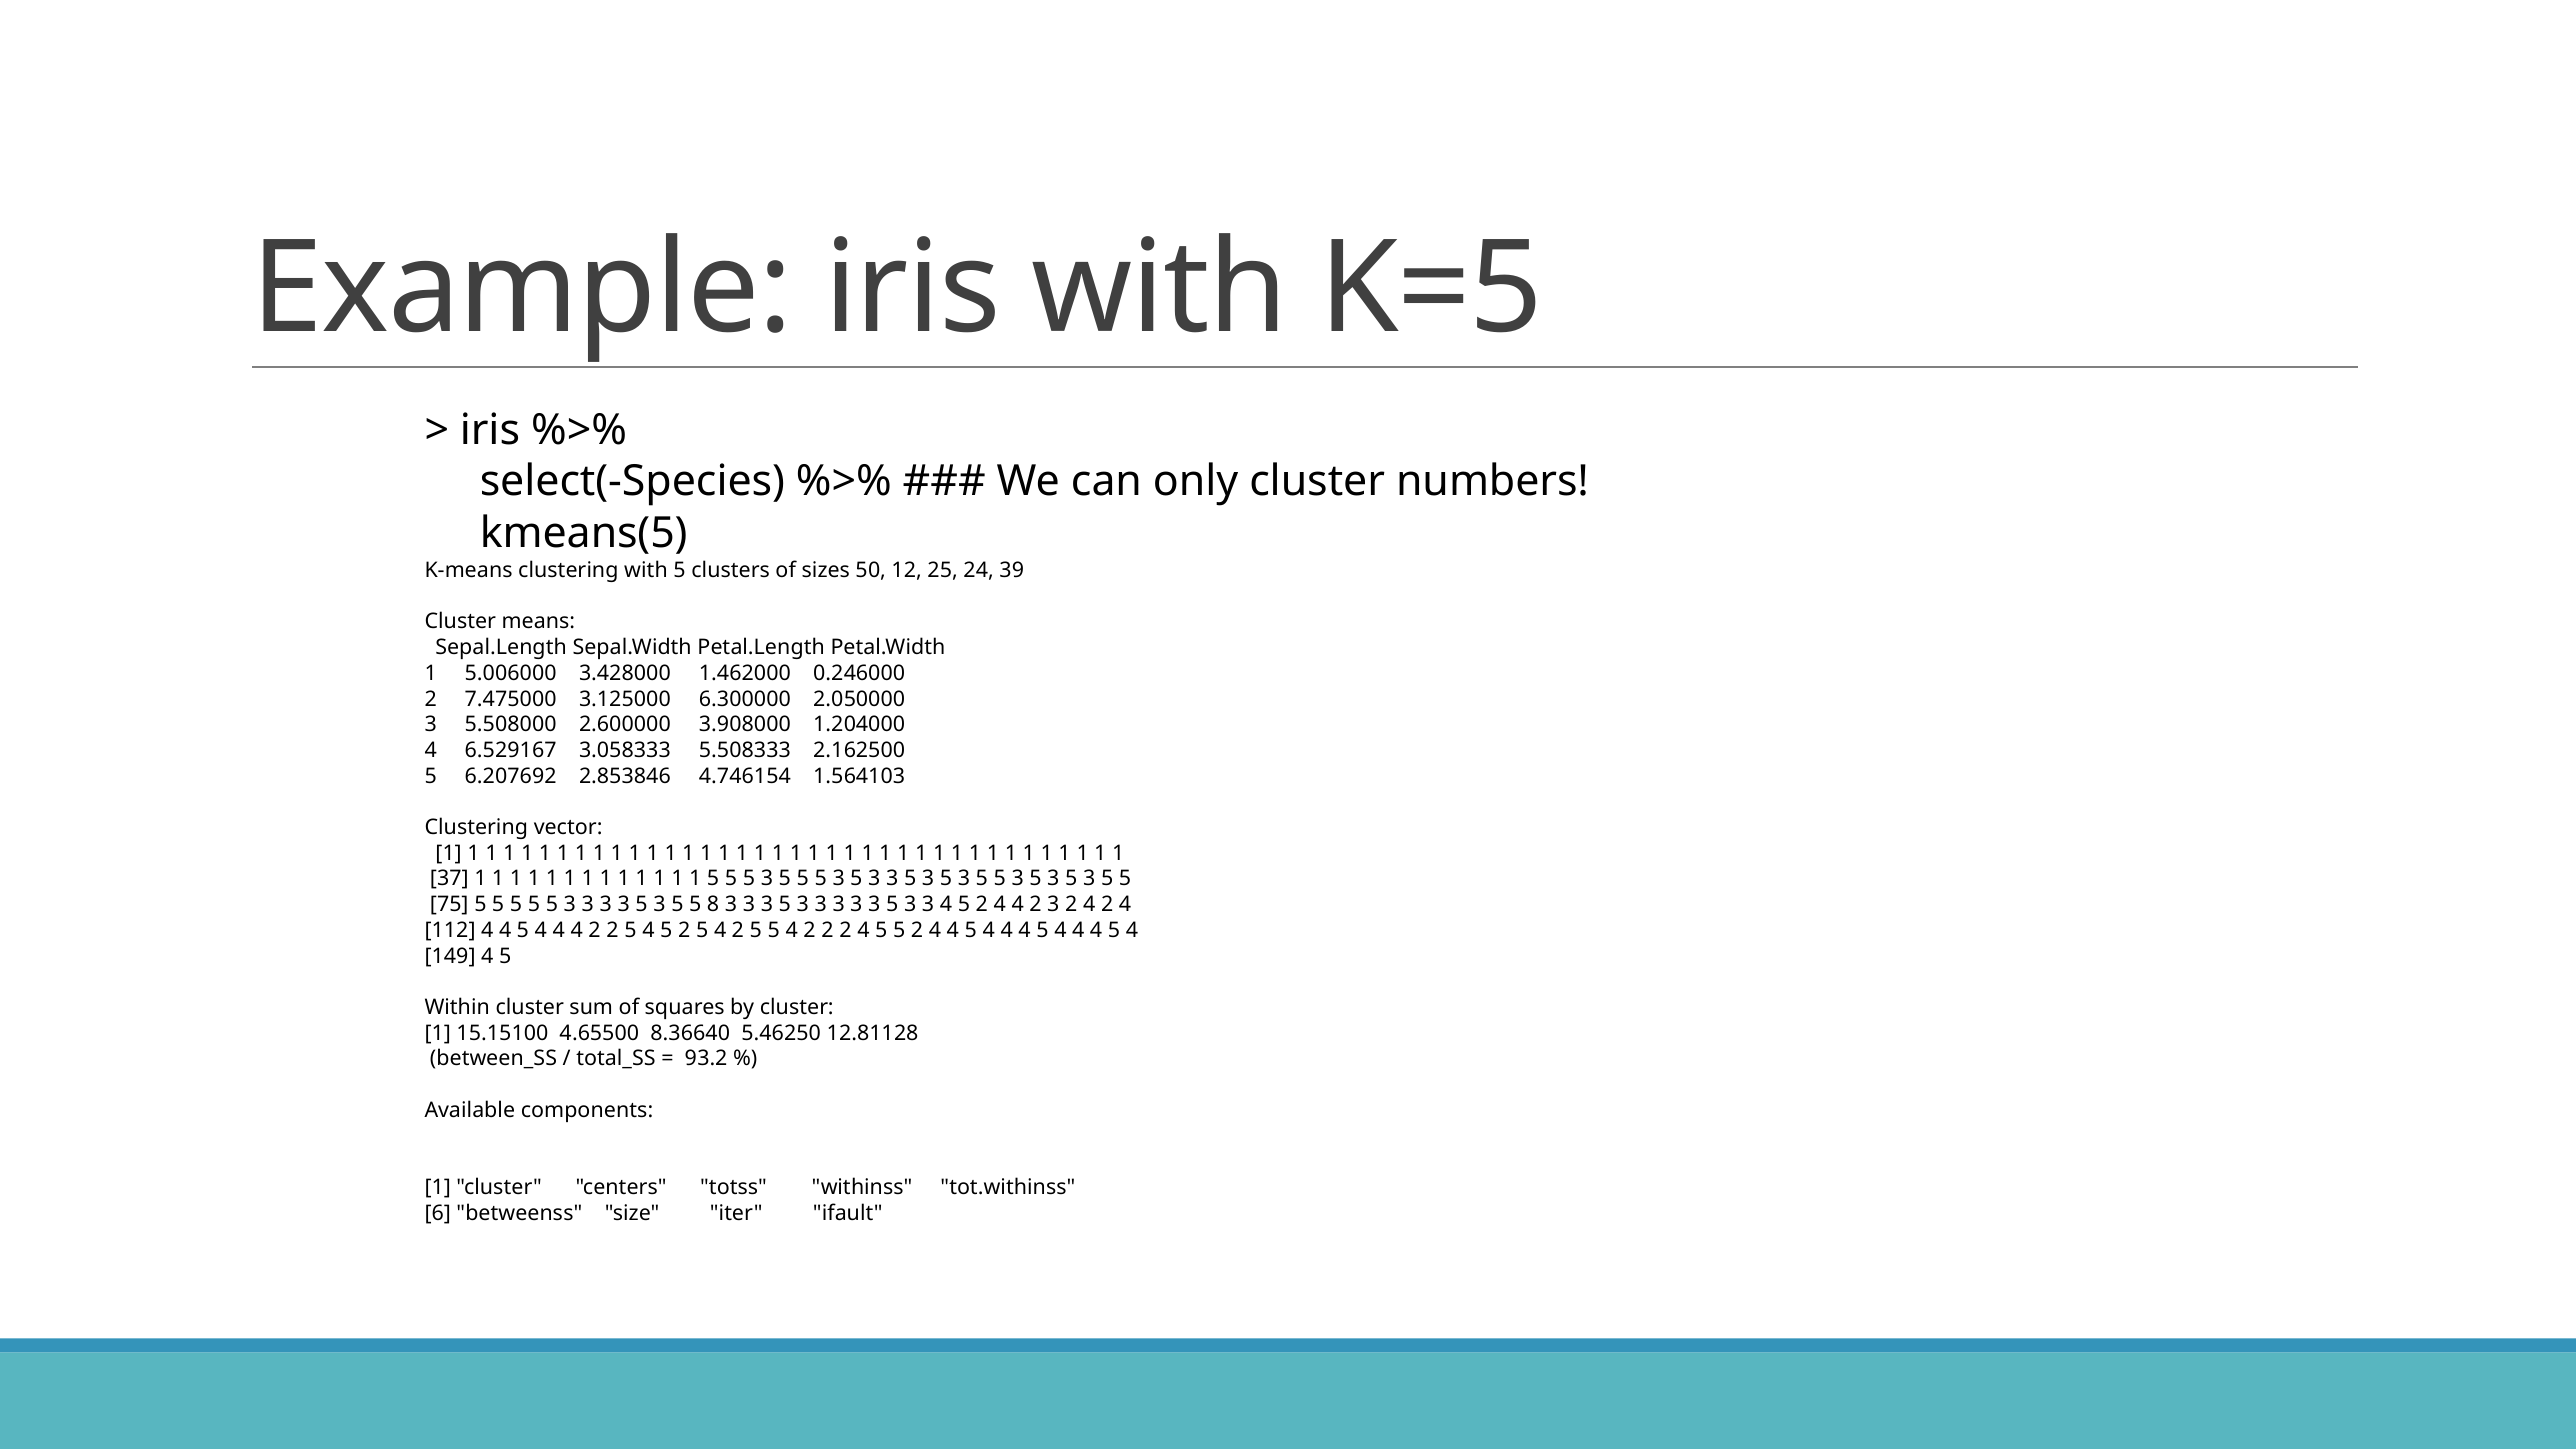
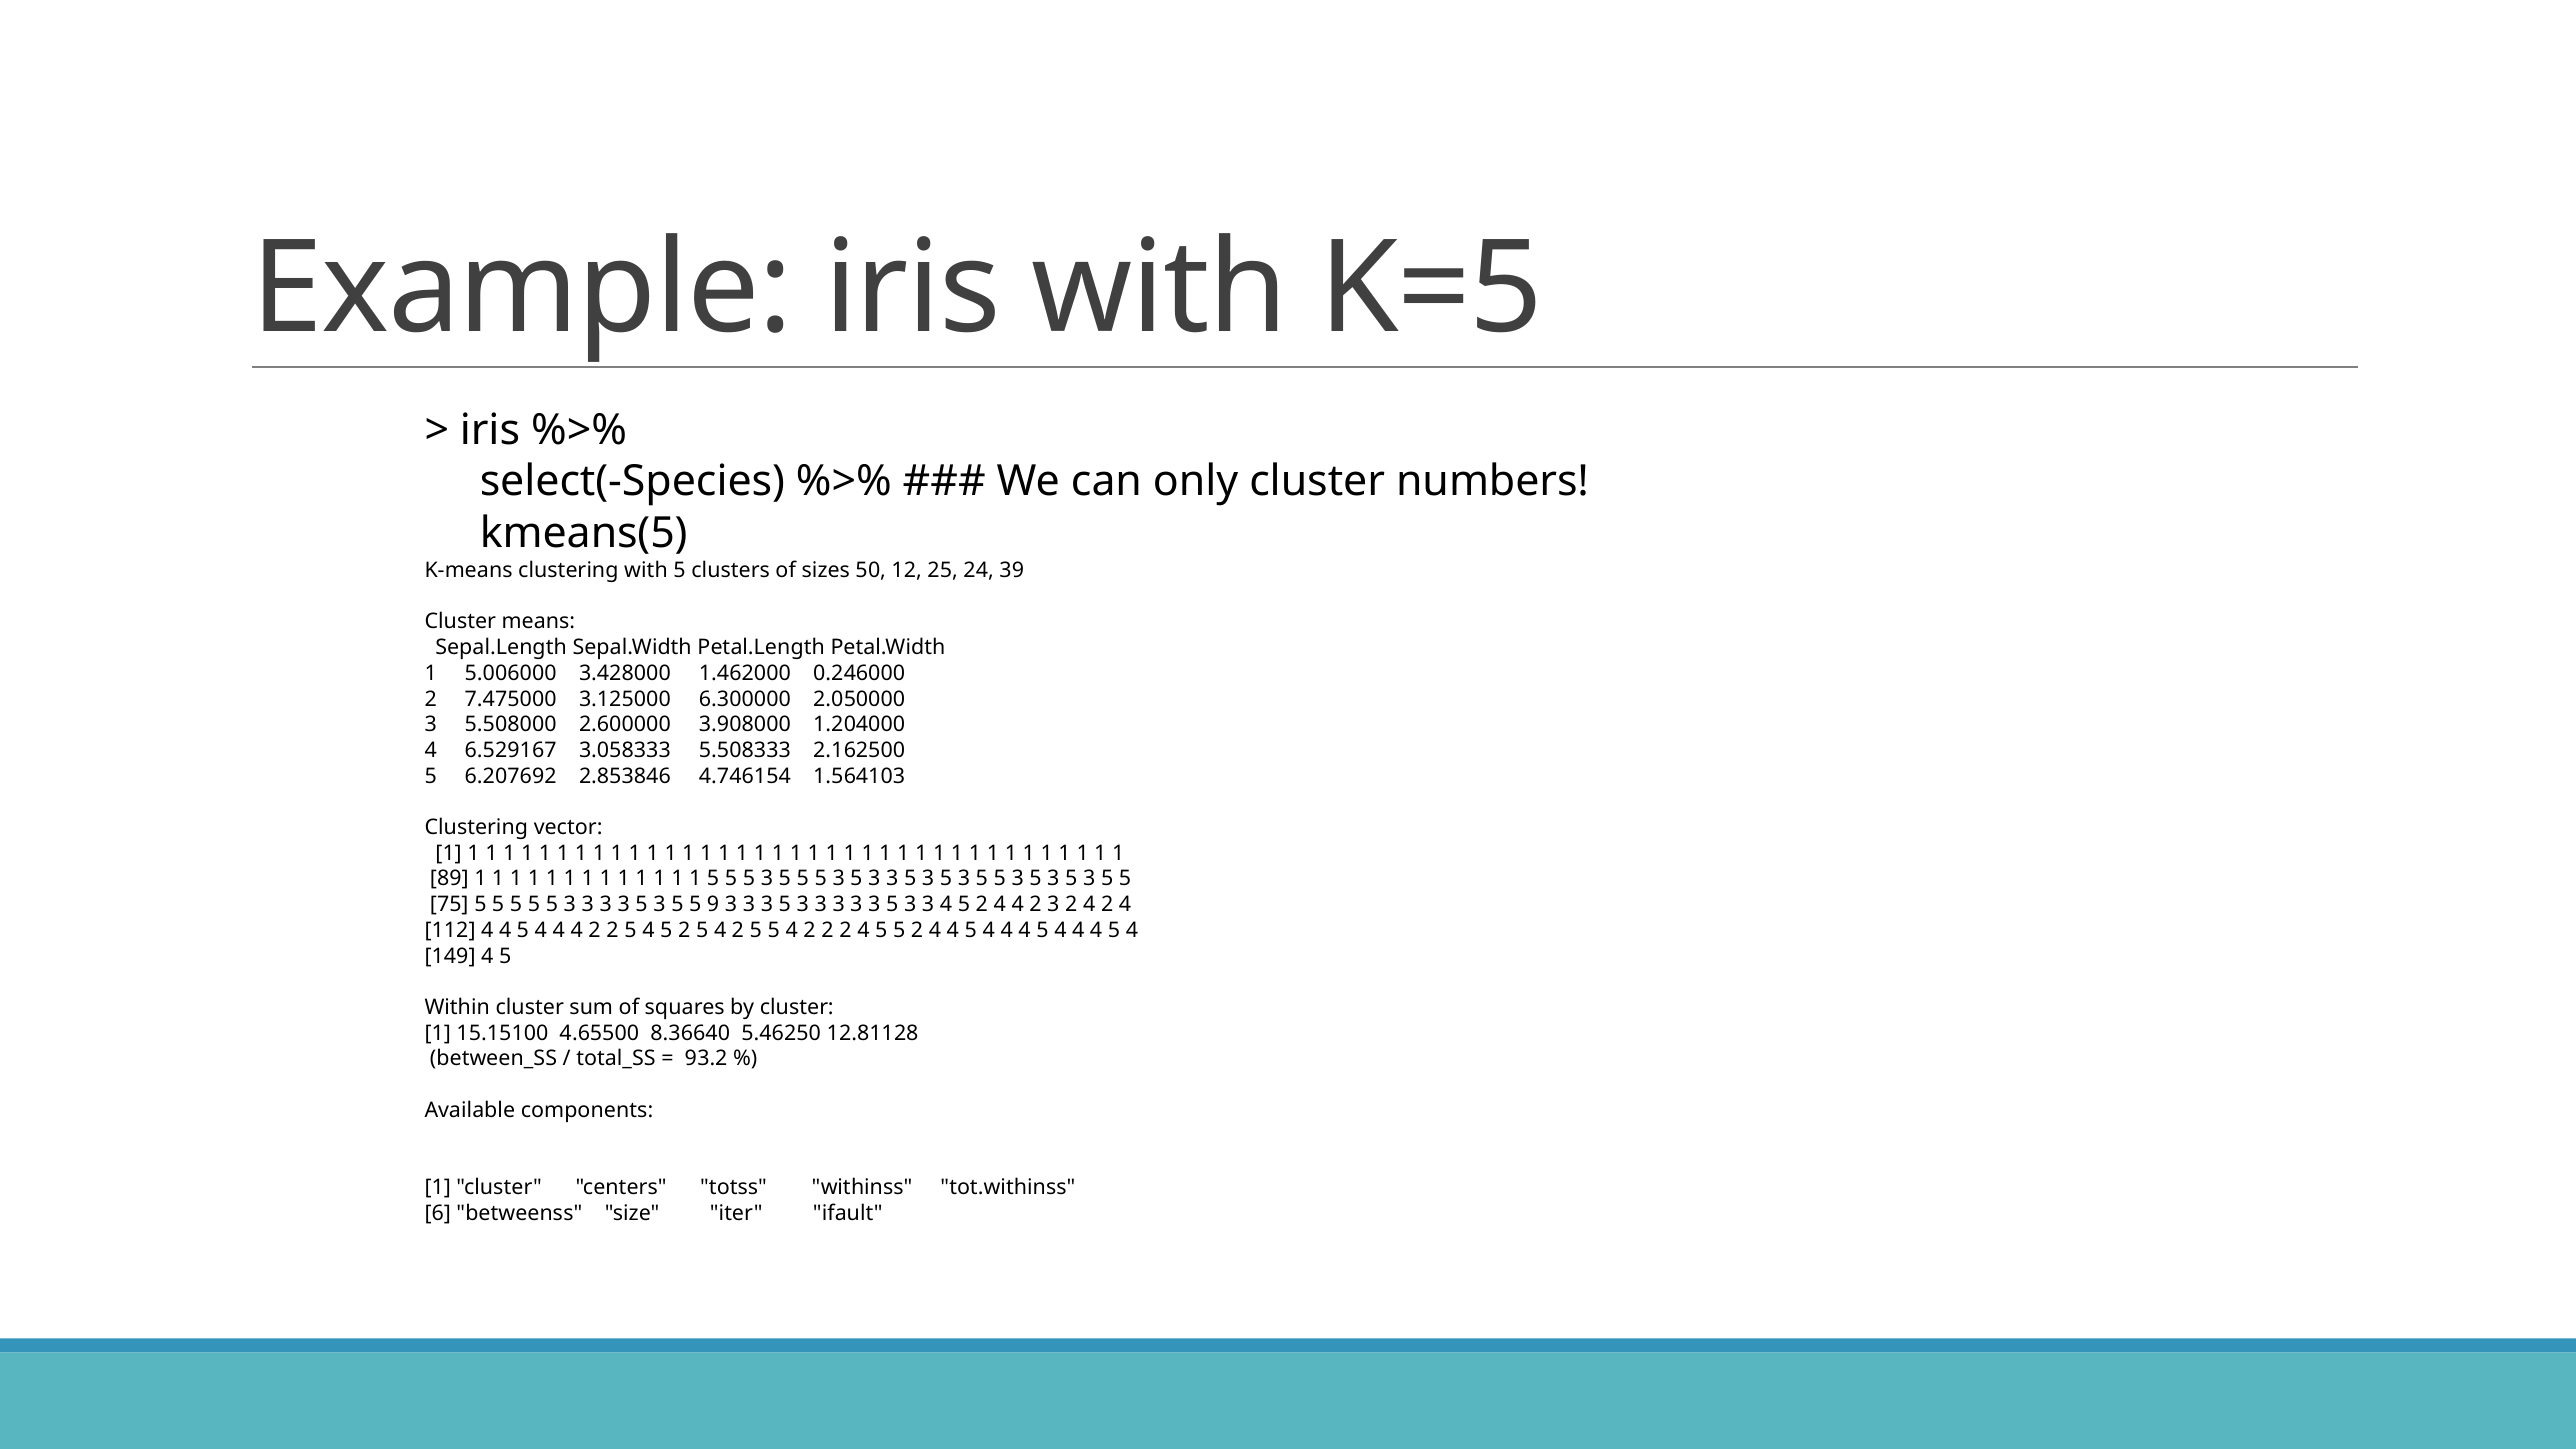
37: 37 -> 89
8: 8 -> 9
